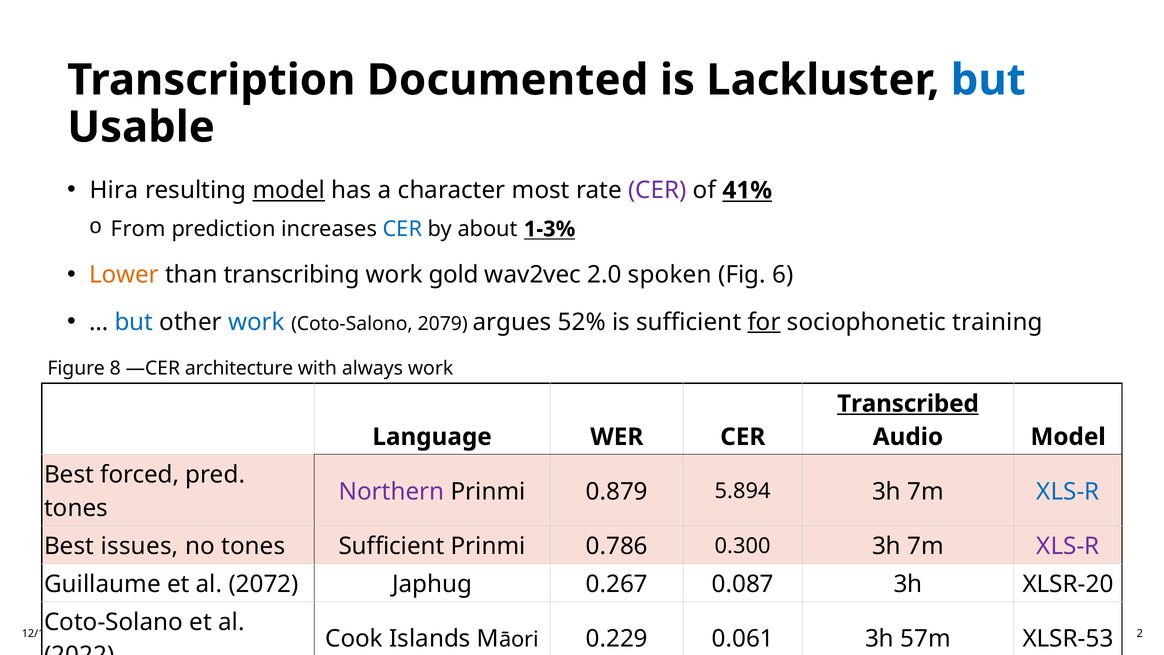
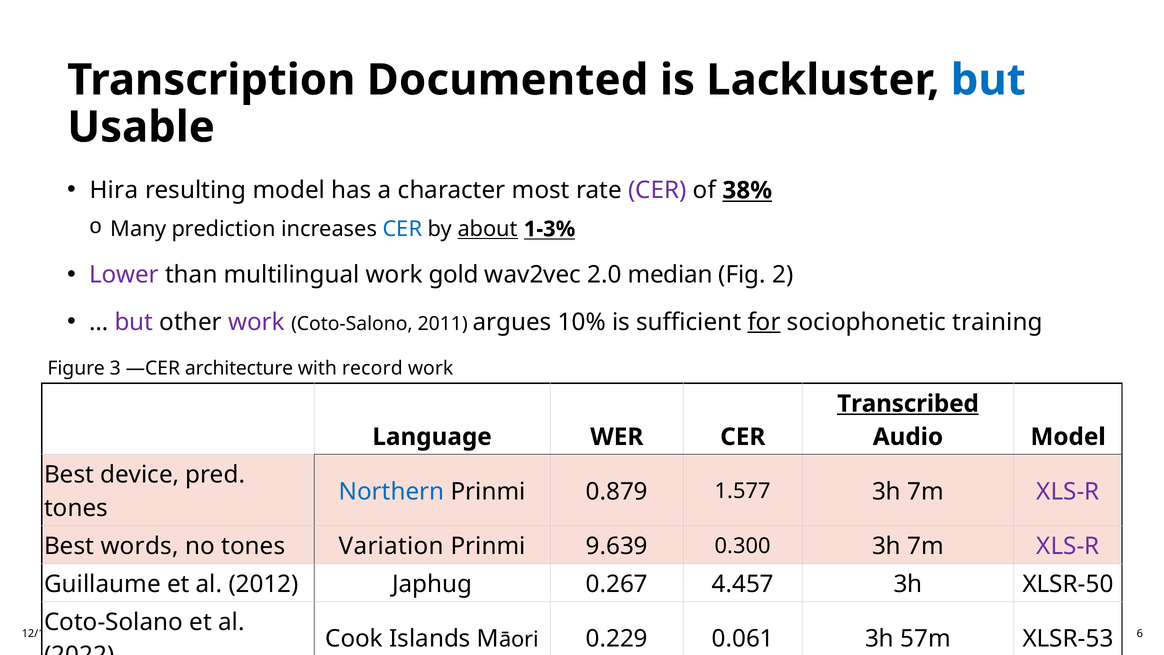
model at (289, 190) underline: present -> none
41%: 41% -> 38%
From: From -> Many
about underline: none -> present
Lower colour: orange -> purple
transcribing: transcribing -> multilingual
spoken: spoken -> median
6: 6 -> 2
but at (134, 322) colour: blue -> purple
work at (256, 322) colour: blue -> purple
2079: 2079 -> 2011
52%: 52% -> 10%
8: 8 -> 3
always: always -> record
forced: forced -> device
Northern colour: purple -> blue
5.894: 5.894 -> 1.577
XLS-R at (1068, 491) colour: blue -> purple
issues: issues -> words
tones Sufficient: Sufficient -> Variation
0.786: 0.786 -> 9.639
2072: 2072 -> 2012
0.087: 0.087 -> 4.457
XLSR-20: XLSR-20 -> XLSR-50
2: 2 -> 6
